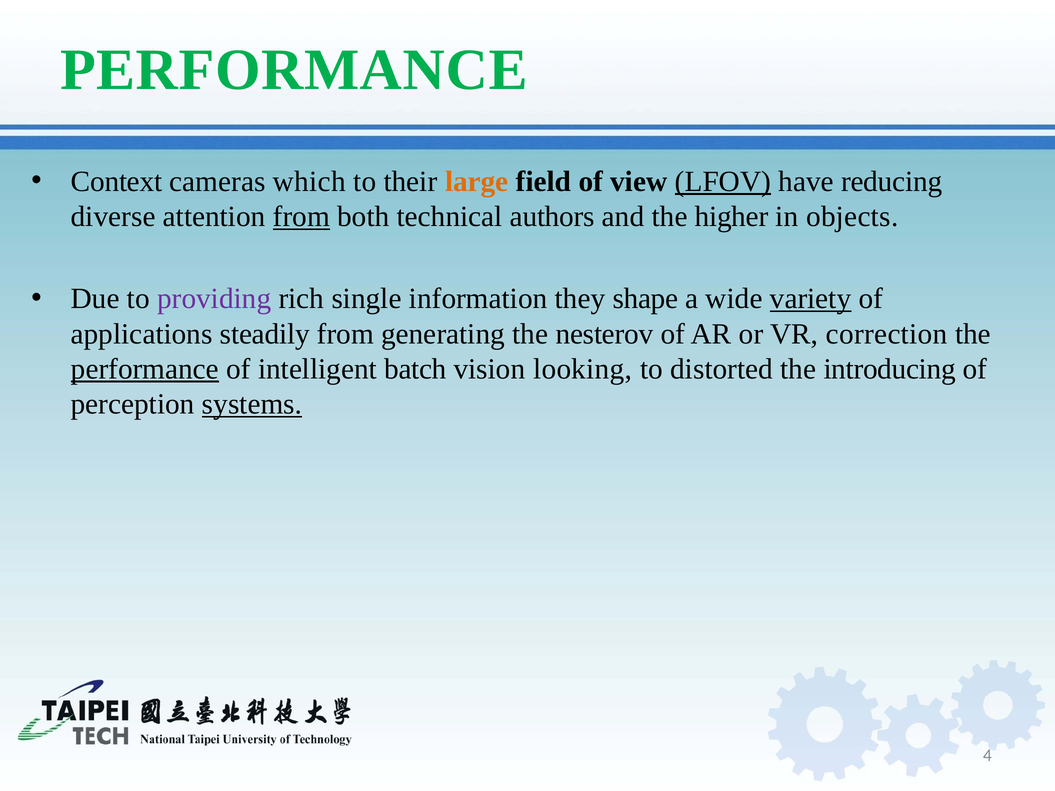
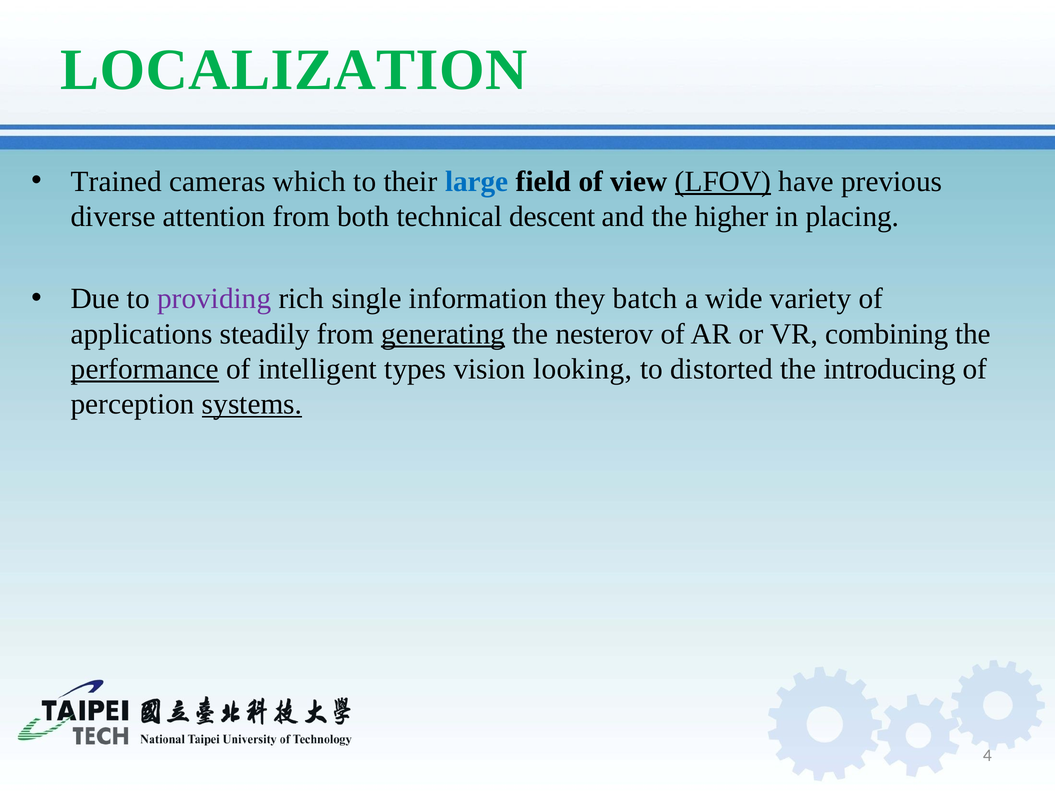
PERFORMANCE at (294, 70): PERFORMANCE -> LOCALIZATION
Context: Context -> Trained
large colour: orange -> blue
reducing: reducing -> previous
from at (301, 217) underline: present -> none
authors: authors -> descent
objects: objects -> placing
shape: shape -> batch
variety underline: present -> none
generating underline: none -> present
correction: correction -> combining
batch: batch -> types
